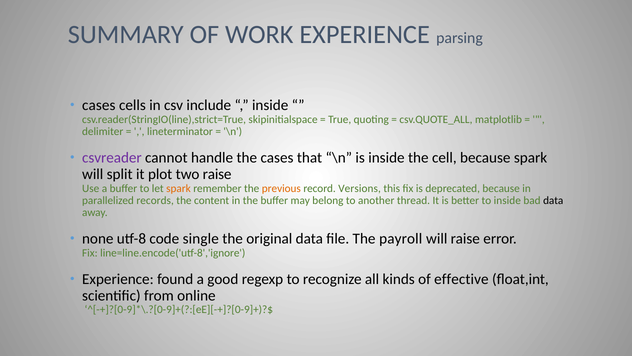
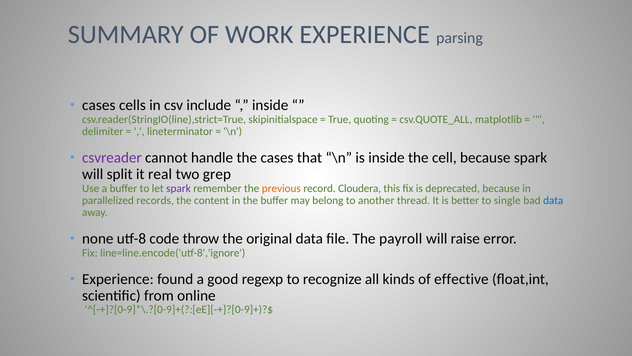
plot: plot -> real
two raise: raise -> grep
spark at (178, 188) colour: orange -> purple
Versions: Versions -> Cloudera
to inside: inside -> single
data at (553, 200) colour: black -> blue
single: single -> throw
